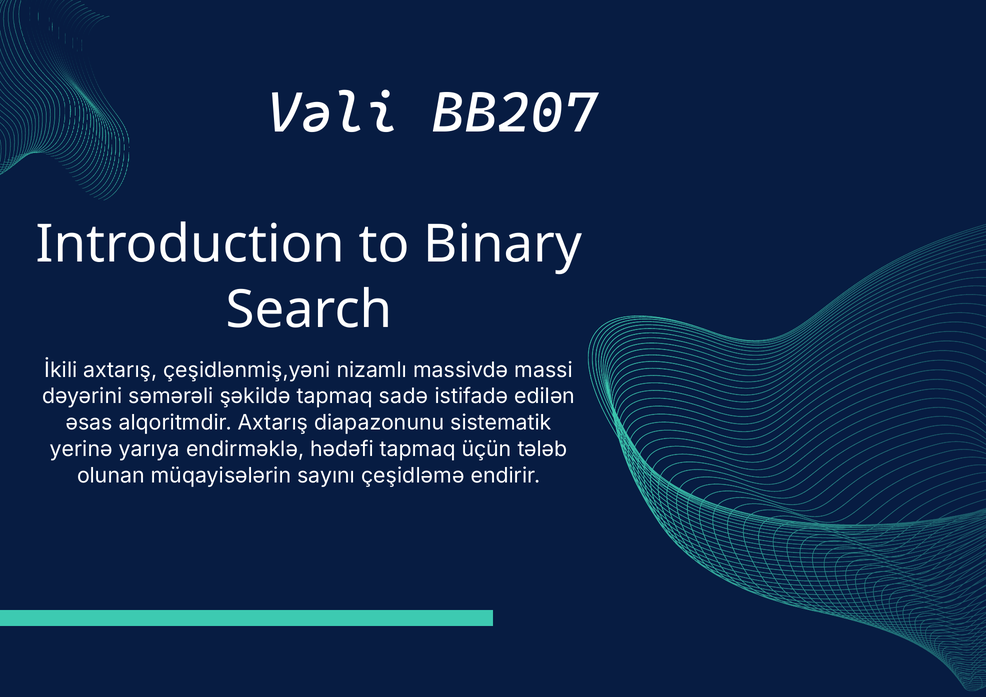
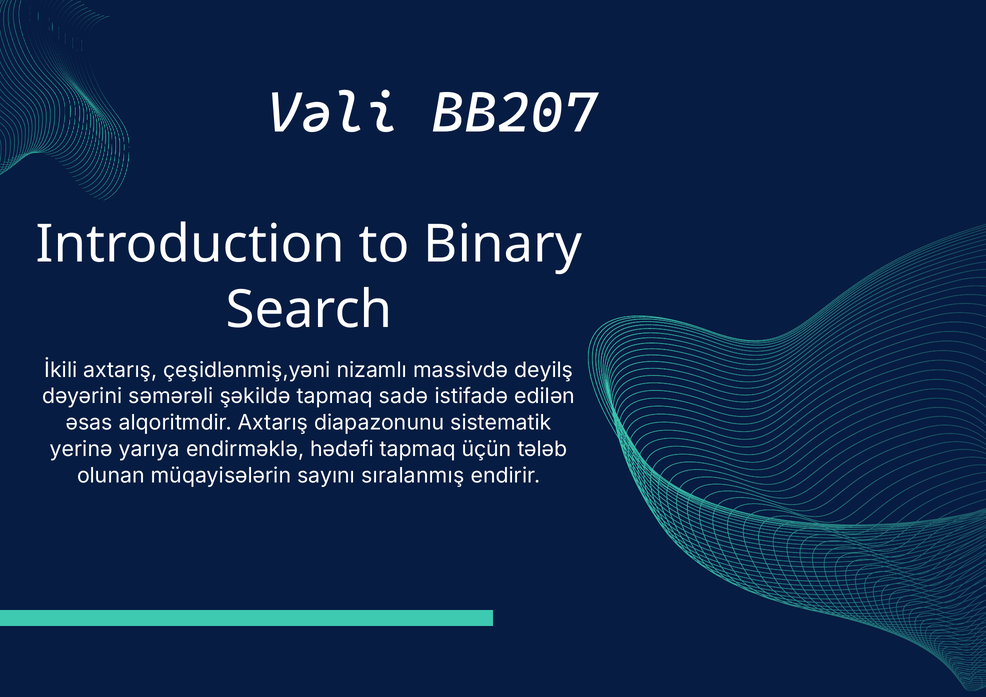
massi: massi -> deyilş
çeşidləmə: çeşidləmə -> sıralanmış
